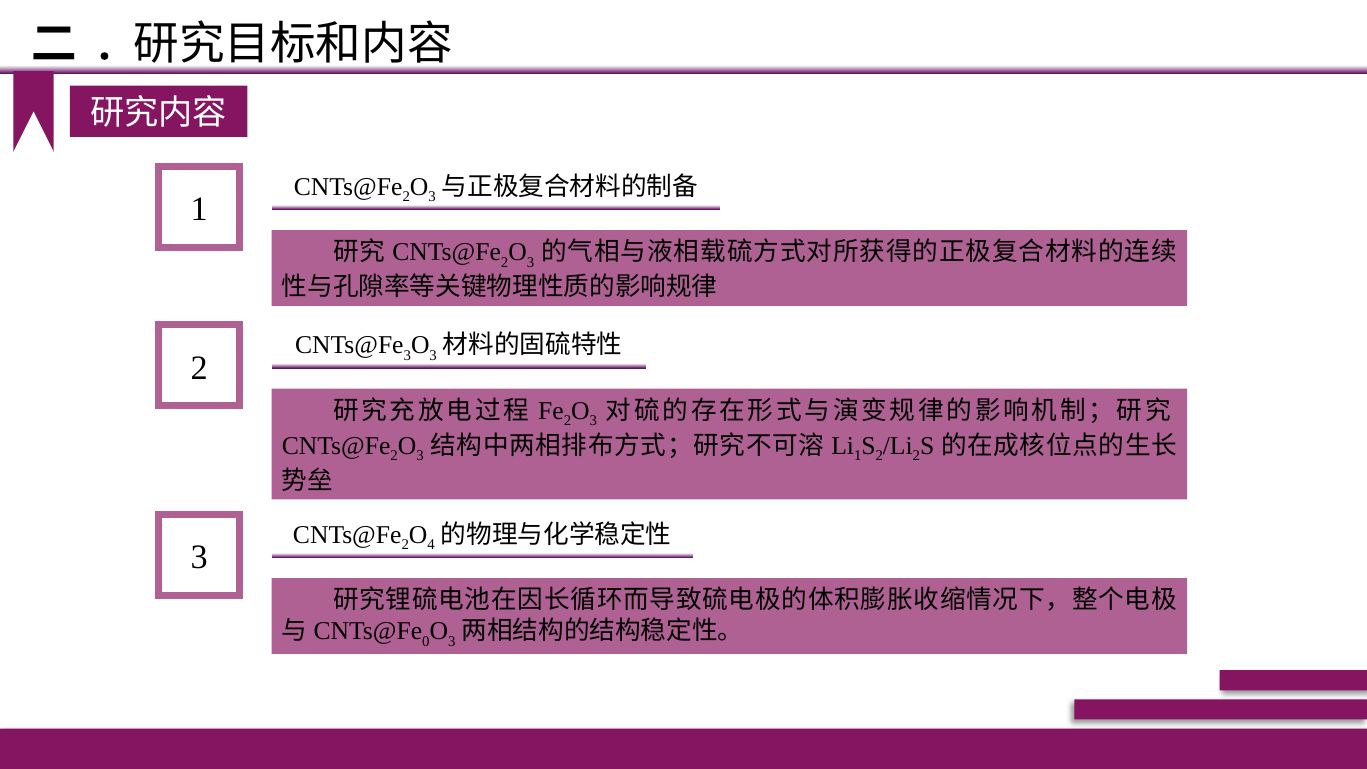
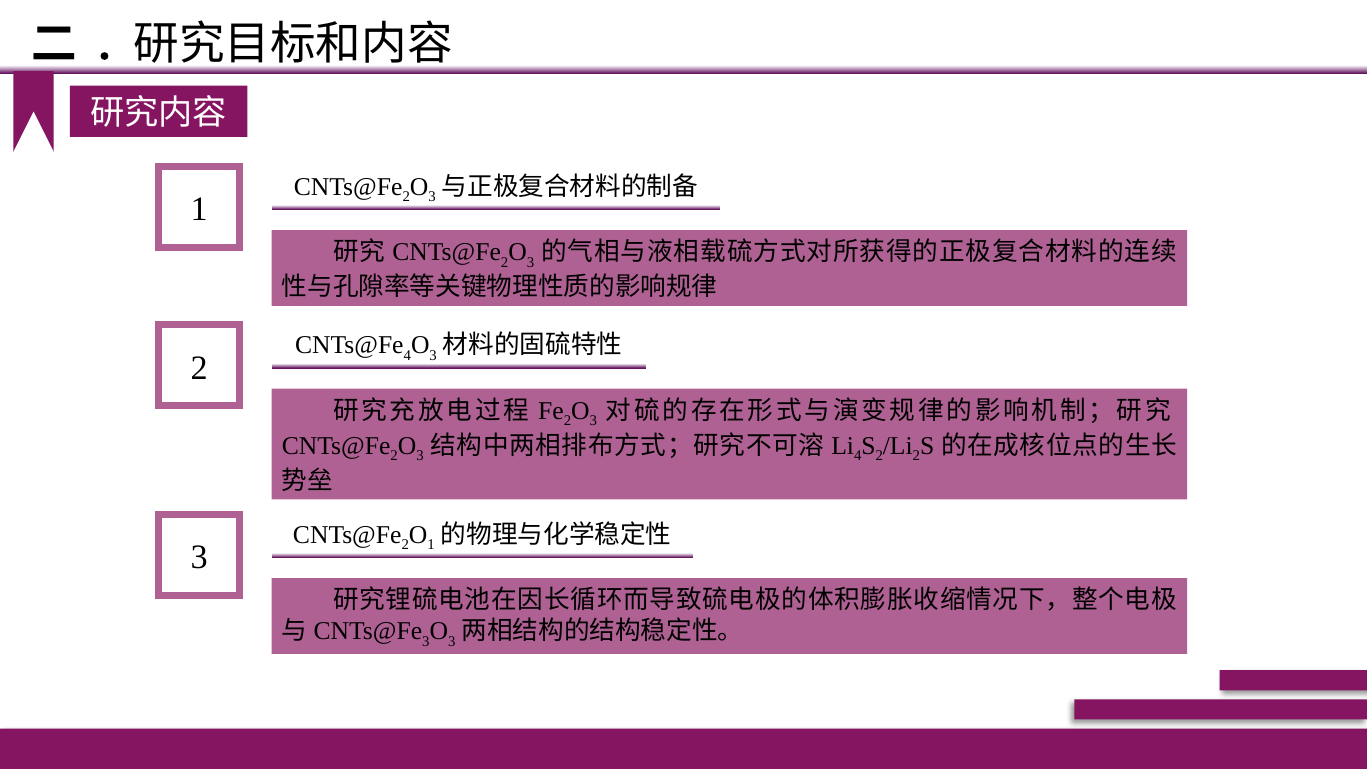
3 at (407, 355): 3 -> 4
1 at (858, 456): 1 -> 4
4 at (431, 545): 4 -> 1
0 at (426, 641): 0 -> 3
